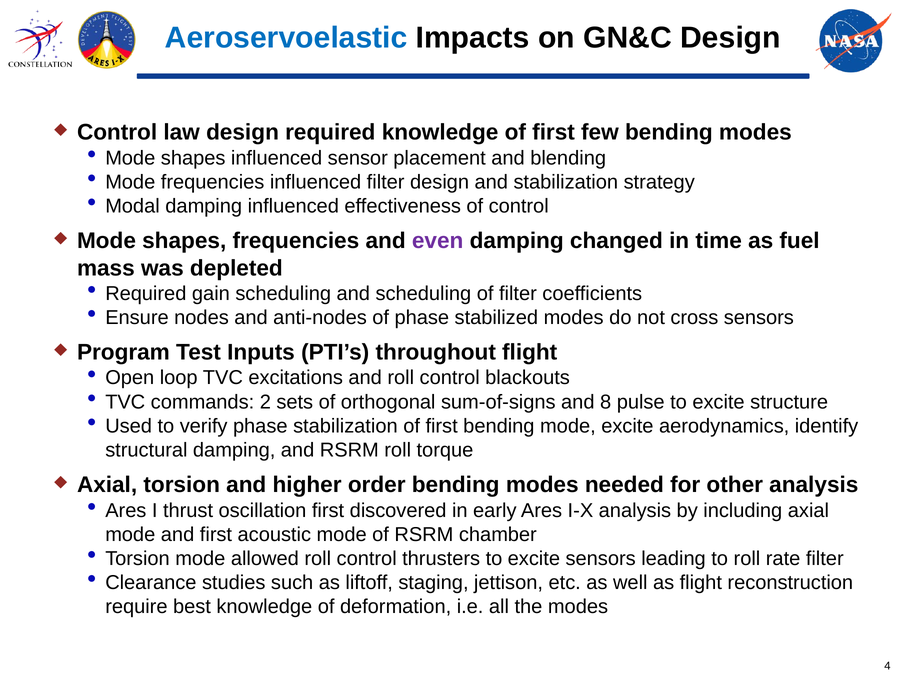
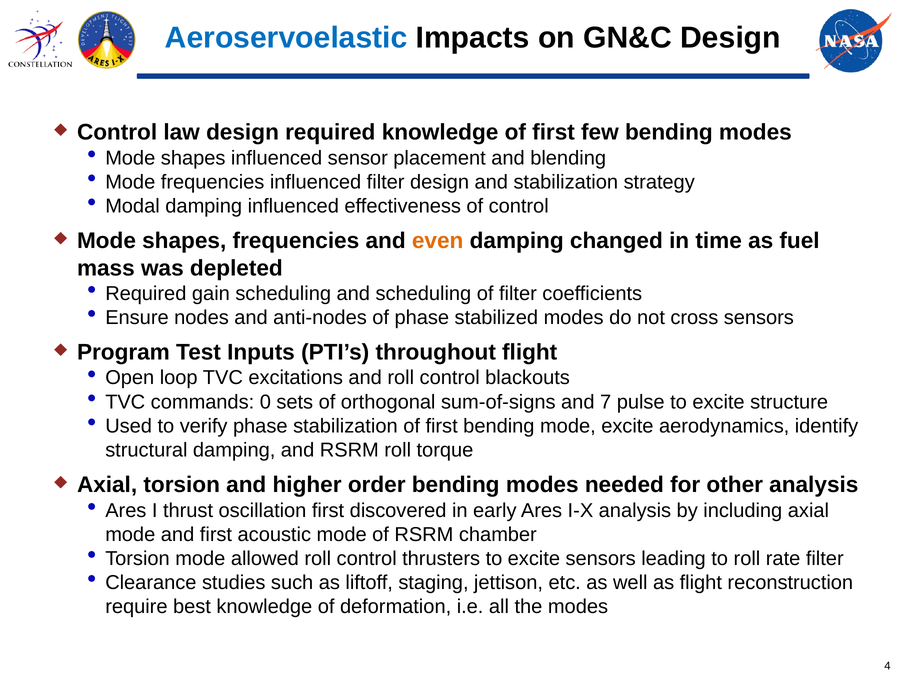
even colour: purple -> orange
2: 2 -> 0
8: 8 -> 7
